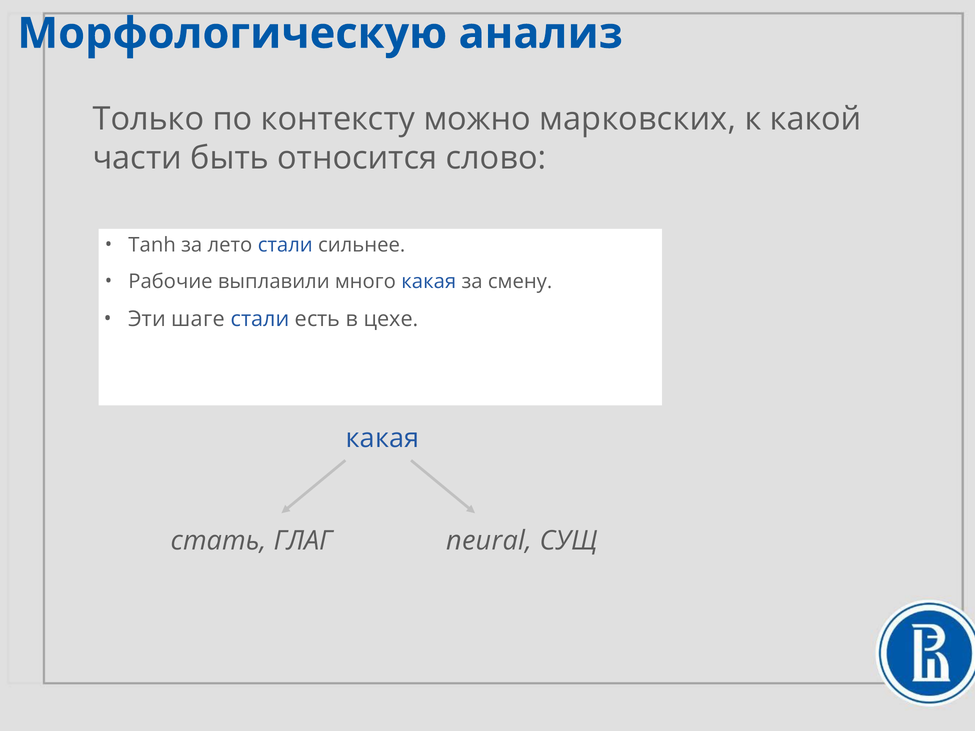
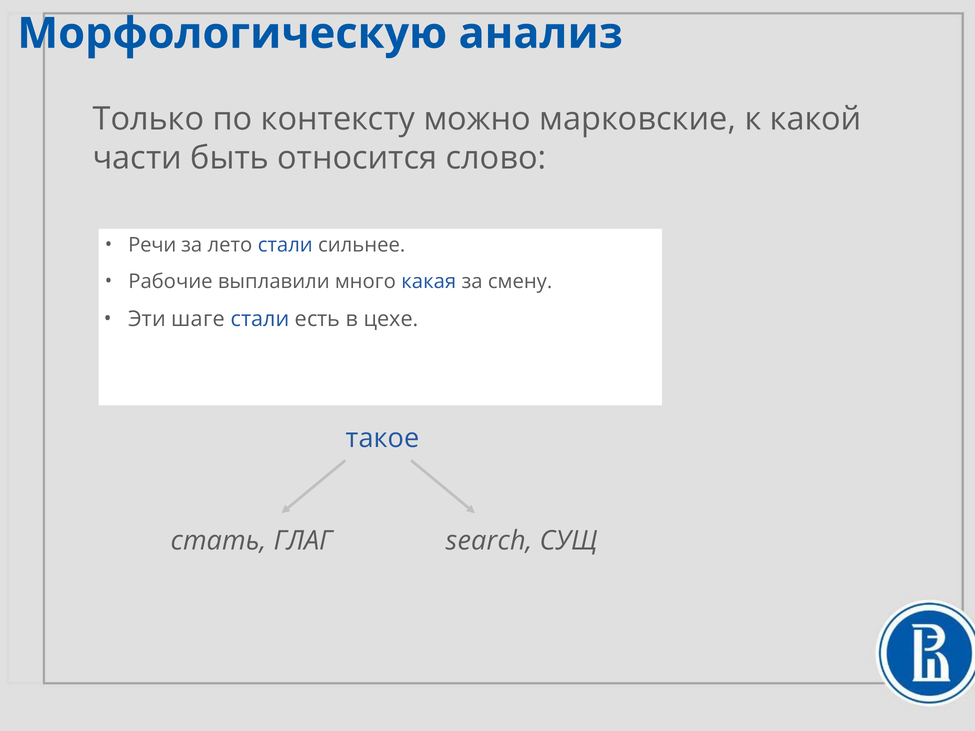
марковских: марковских -> марковские
Tanh: Tanh -> Речи
какая at (383, 438): какая -> такое
neural: neural -> search
